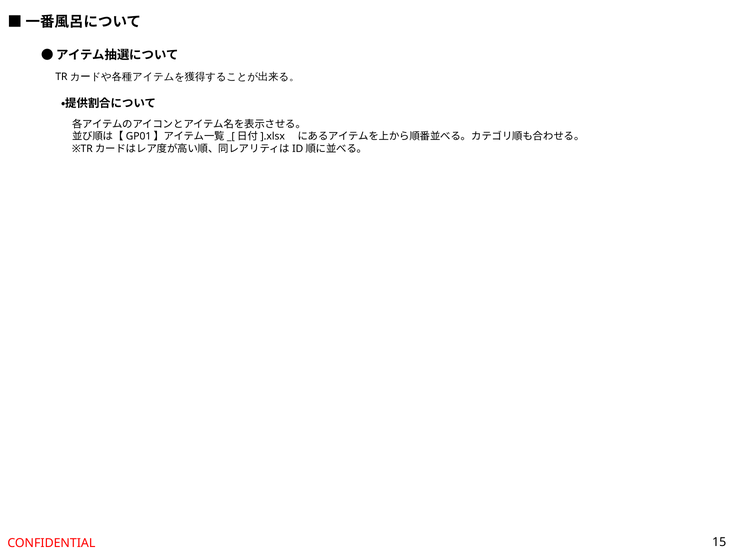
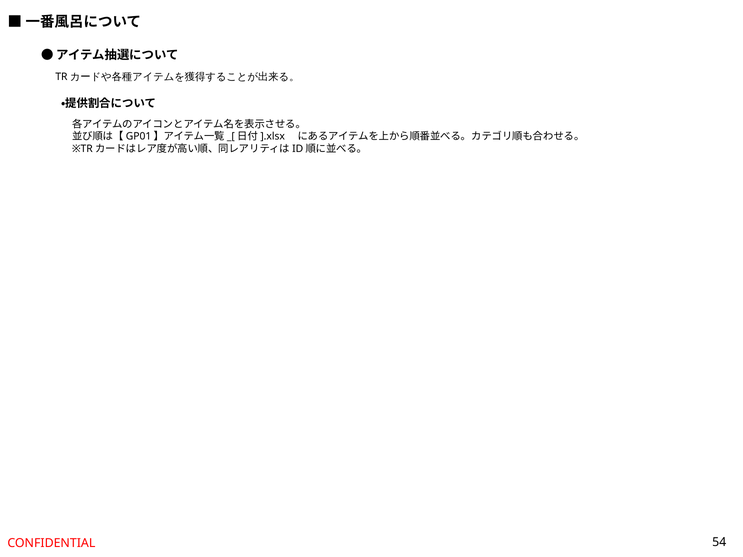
15: 15 -> 54
